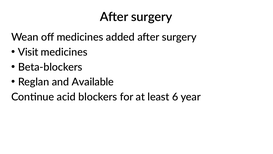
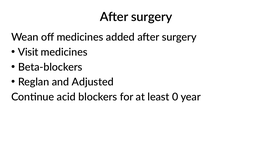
Available: Available -> Adjusted
6: 6 -> 0
